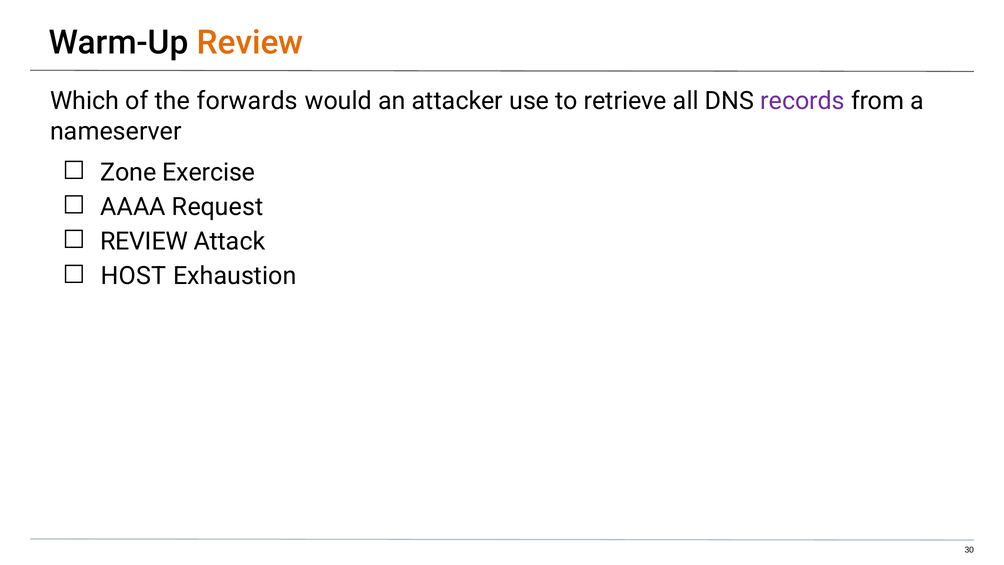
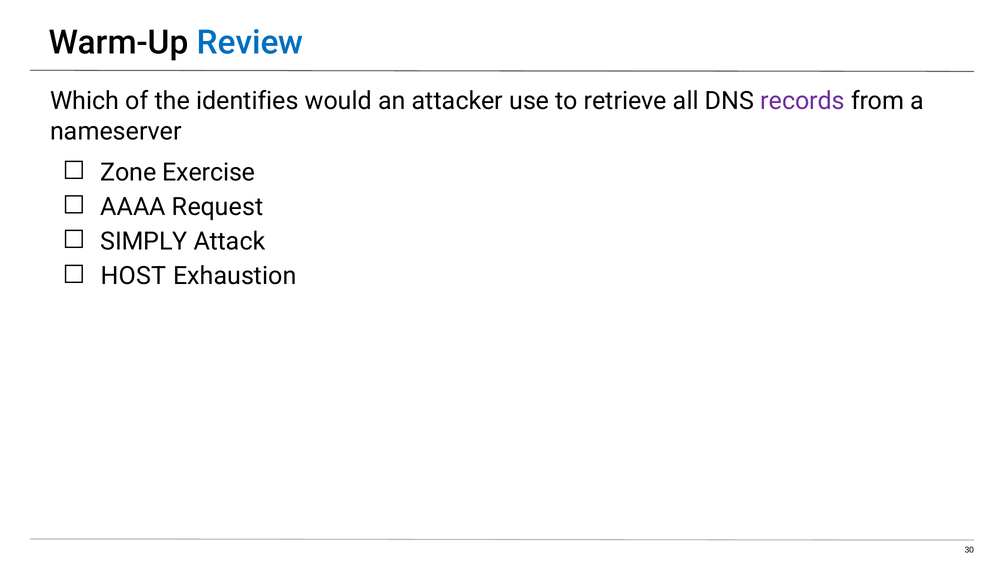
Review at (250, 43) colour: orange -> blue
forwards: forwards -> identifies
REVIEW at (144, 241): REVIEW -> SIMPLY
